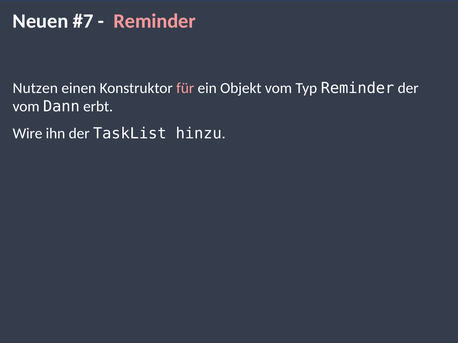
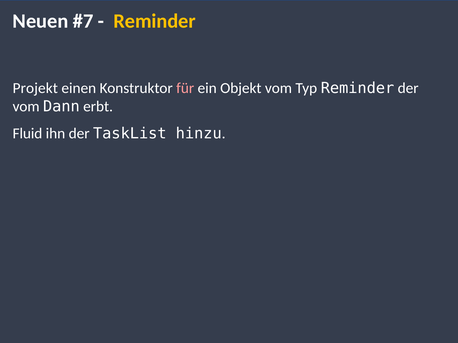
Reminder at (155, 21) colour: pink -> yellow
Nutzen: Nutzen -> Projekt
Wire: Wire -> Fluid
